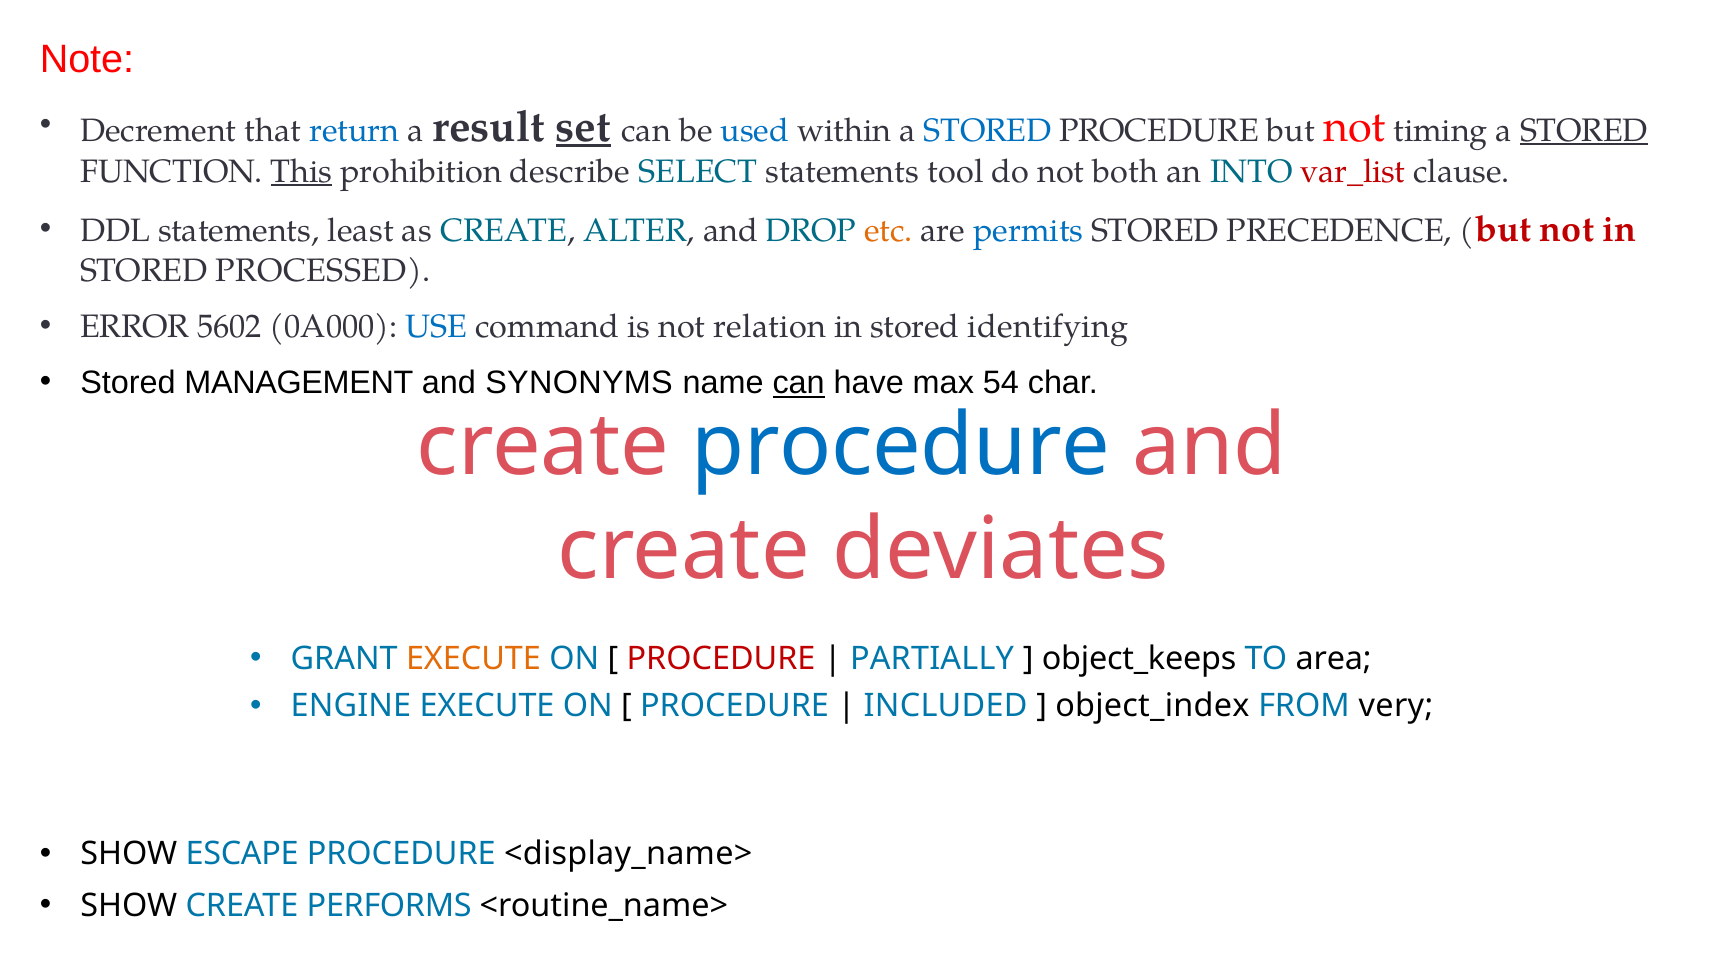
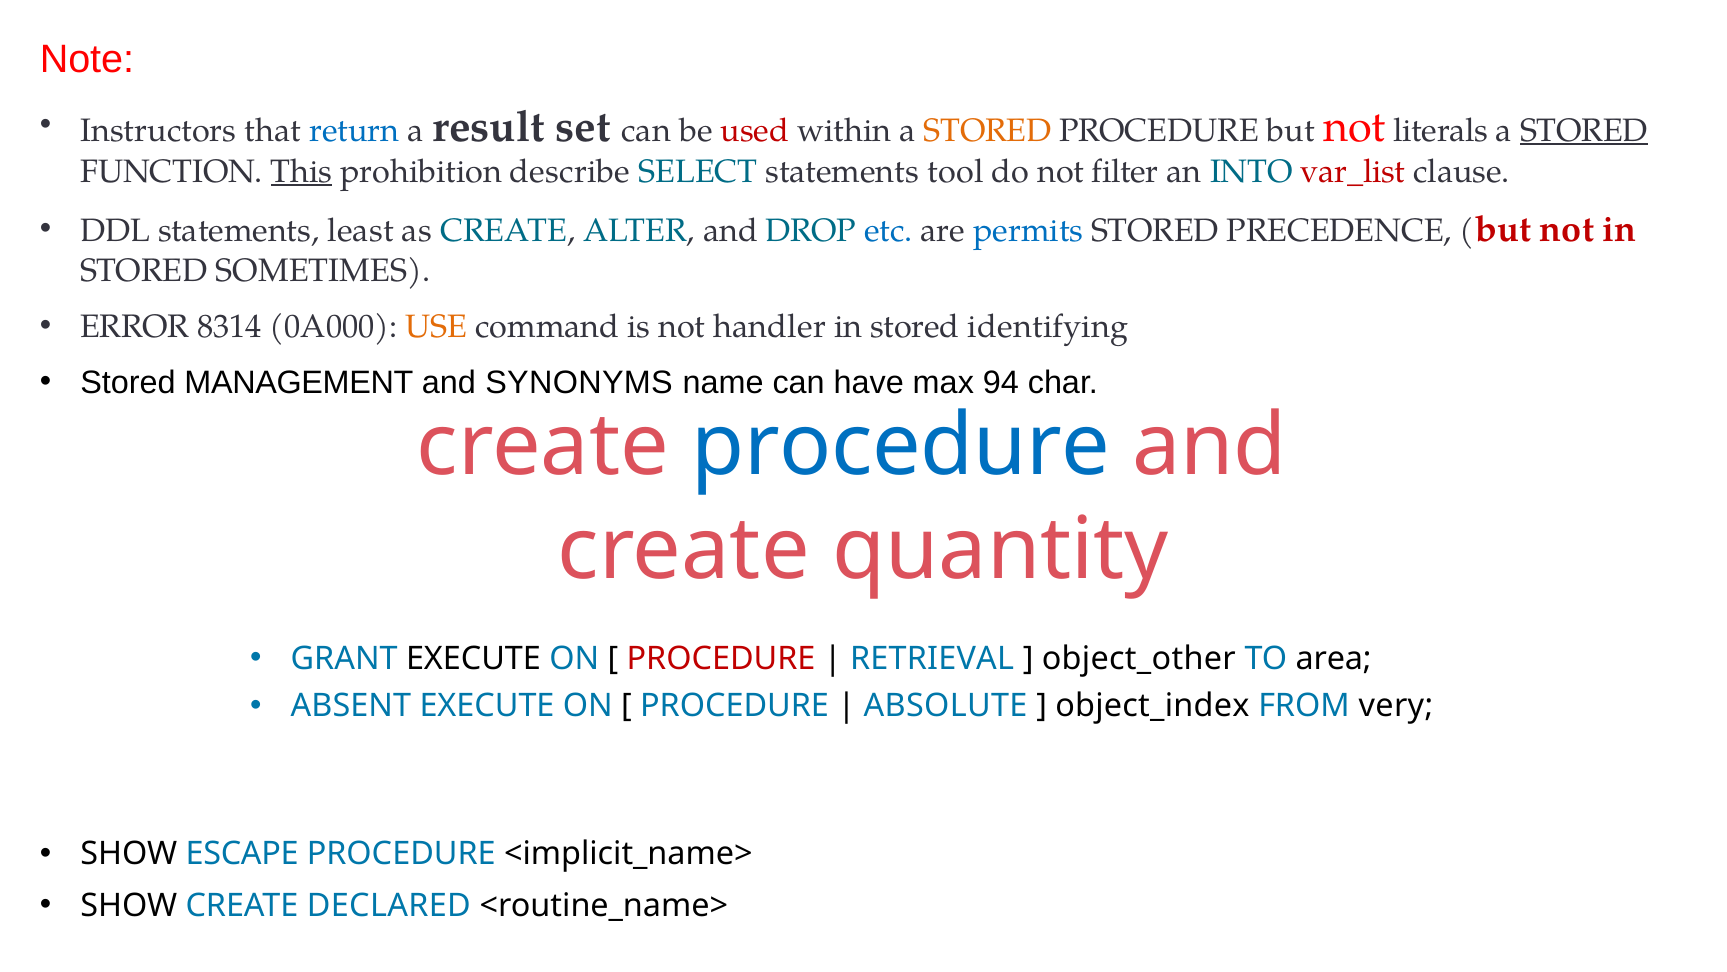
Decrement: Decrement -> Instructors
set underline: present -> none
used colour: blue -> red
STORED at (988, 130) colour: blue -> orange
timing: timing -> literals
both: both -> filter
etc colour: orange -> blue
PROCESSED: PROCESSED -> SOMETIMES
5602: 5602 -> 8314
USE colour: blue -> orange
relation: relation -> handler
can at (799, 383) underline: present -> none
54: 54 -> 94
deviates: deviates -> quantity
EXECUTE at (473, 658) colour: orange -> black
PARTIALLY: PARTIALLY -> RETRIEVAL
object_keeps: object_keeps -> object_other
ENGINE: ENGINE -> ABSENT
INCLUDED: INCLUDED -> ABSOLUTE
<display_name>: <display_name> -> <implicit_name>
PERFORMS: PERFORMS -> DECLARED
